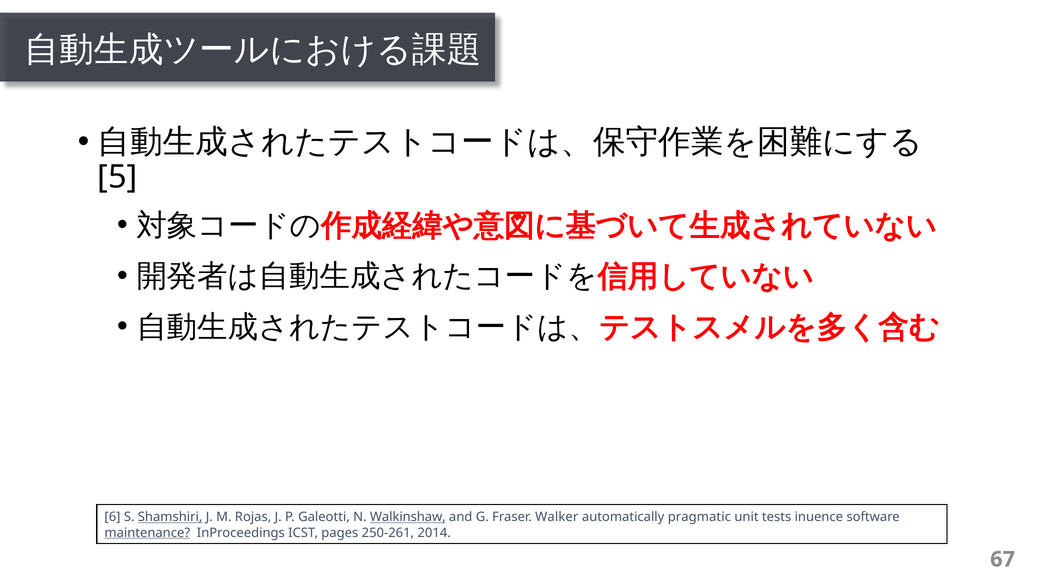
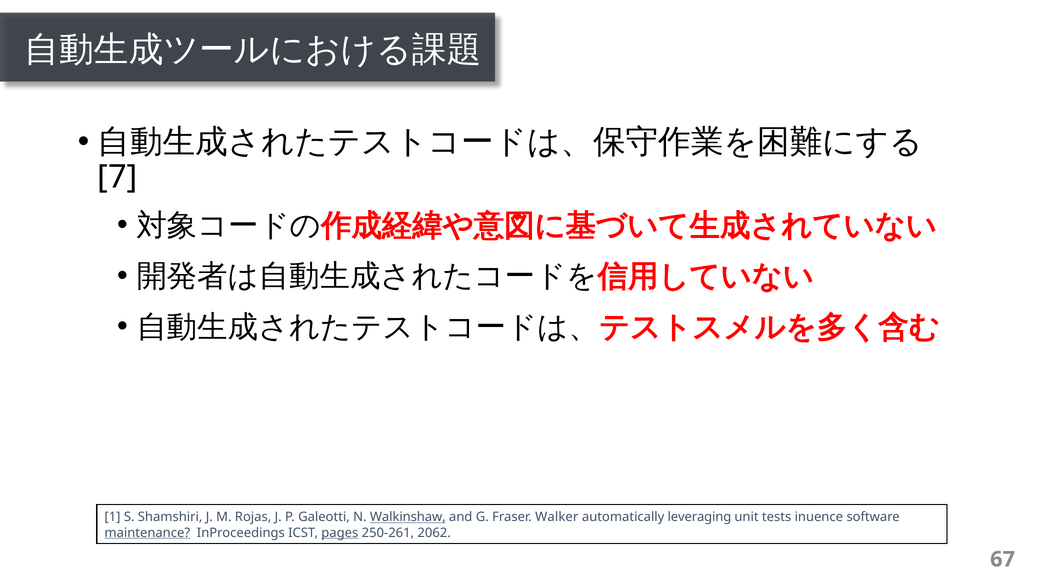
5: 5 -> 7
6: 6 -> 1
Shamshiri underline: present -> none
pragmatic: pragmatic -> leveraging
pages underline: none -> present
2014: 2014 -> 2062
